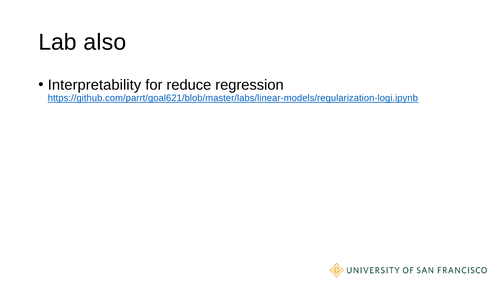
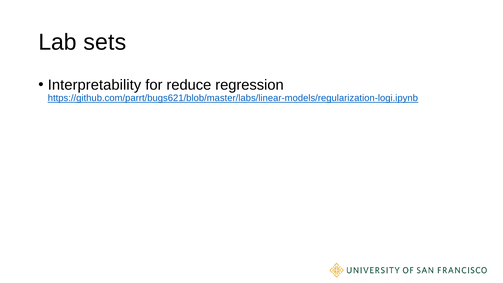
also: also -> sets
https://github.com/parrt/goal621/blob/master/labs/linear-models/regularization-logi.ipynb: https://github.com/parrt/goal621/blob/master/labs/linear-models/regularization-logi.ipynb -> https://github.com/parrt/bugs621/blob/master/labs/linear-models/regularization-logi.ipynb
